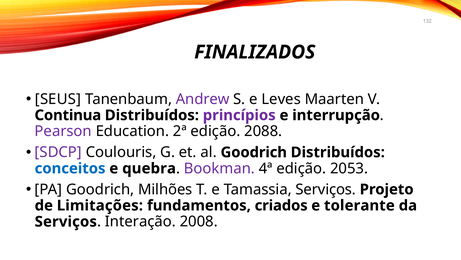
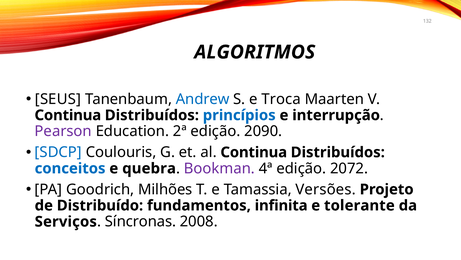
FINALIZADOS: FINALIZADOS -> ALGORITMOS
Andrew colour: purple -> blue
Leves: Leves -> Troca
princípios colour: purple -> blue
2088: 2088 -> 2090
SDCP colour: purple -> blue
al Goodrich: Goodrich -> Continua
2053: 2053 -> 2072
Tamassia Serviços: Serviços -> Versões
Limitações: Limitações -> Distribuído
criados: criados -> infinita
Interação: Interação -> Síncronas
